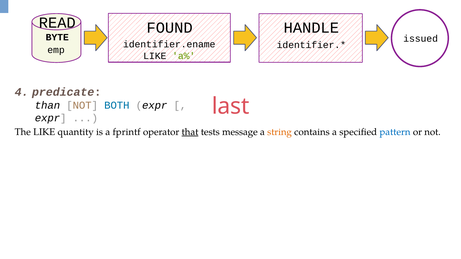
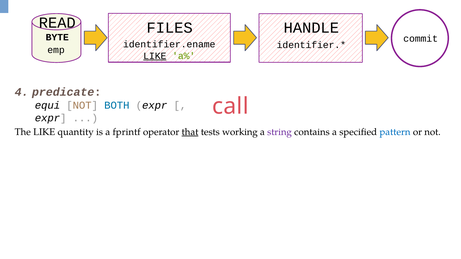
FOUND: FOUND -> FILES
issued: issued -> commit
LIKE at (155, 56) underline: none -> present
last: last -> call
than: than -> equi
message: message -> working
string colour: orange -> purple
